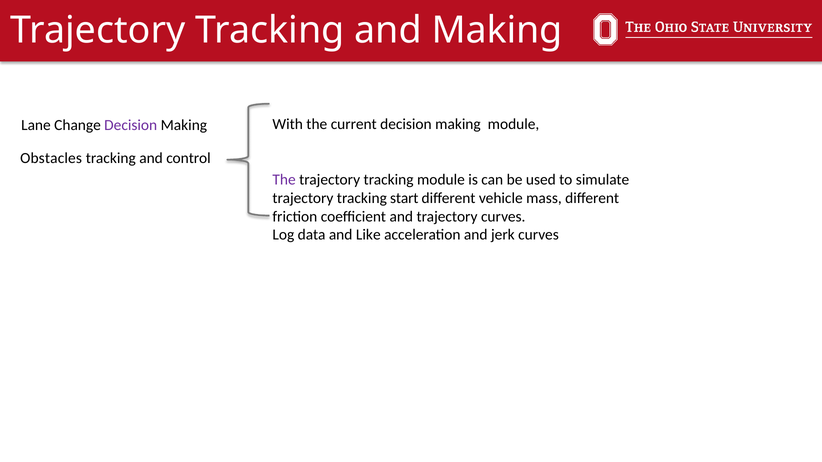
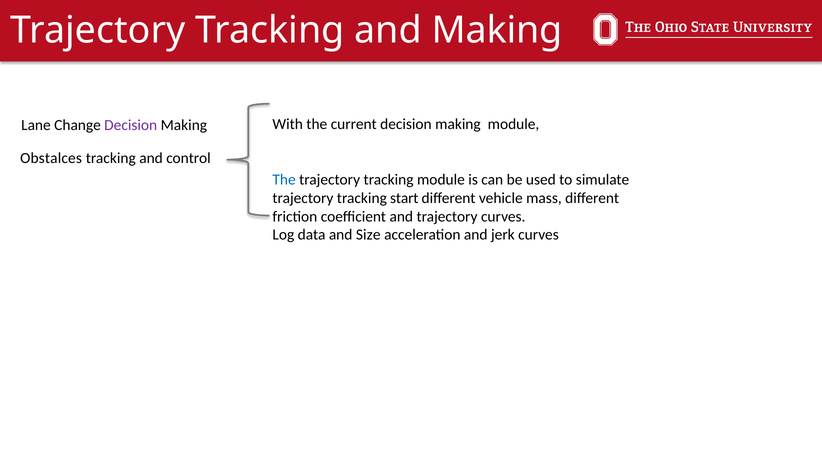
Obstacles: Obstacles -> Obstalces
The at (284, 180) colour: purple -> blue
Like: Like -> Size
